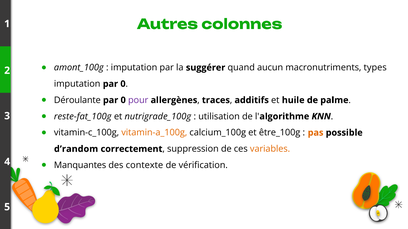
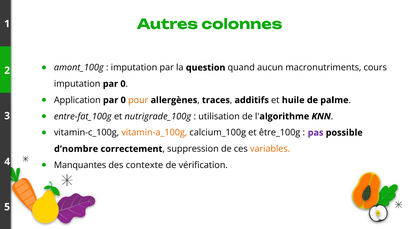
suggérer: suggérer -> question
types: types -> cours
Déroulante: Déroulante -> Application
pour colour: purple -> orange
reste-fat_100g: reste-fat_100g -> entre-fat_100g
pas colour: orange -> purple
d’random: d’random -> d’nombre
